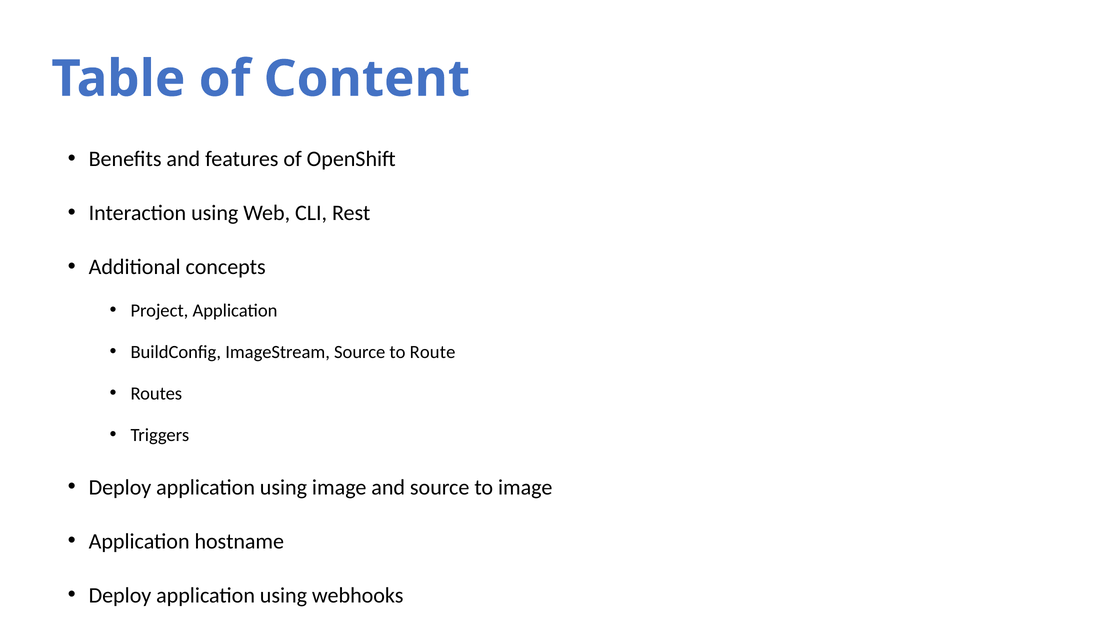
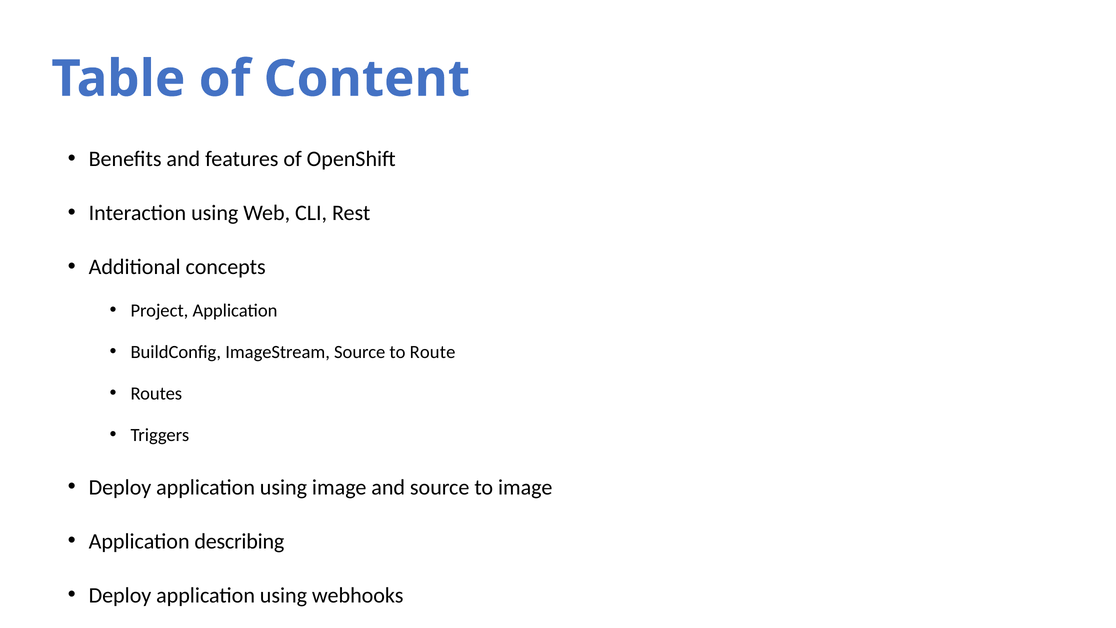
hostname: hostname -> describing
